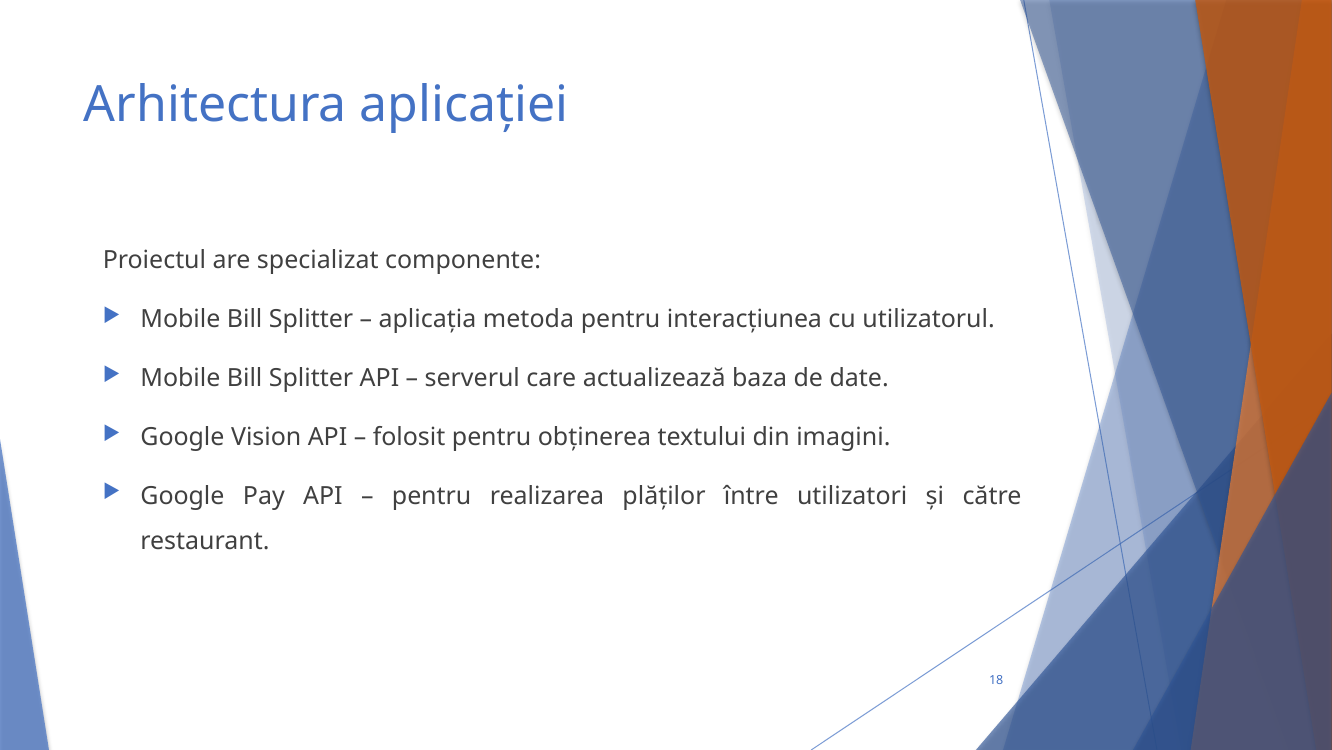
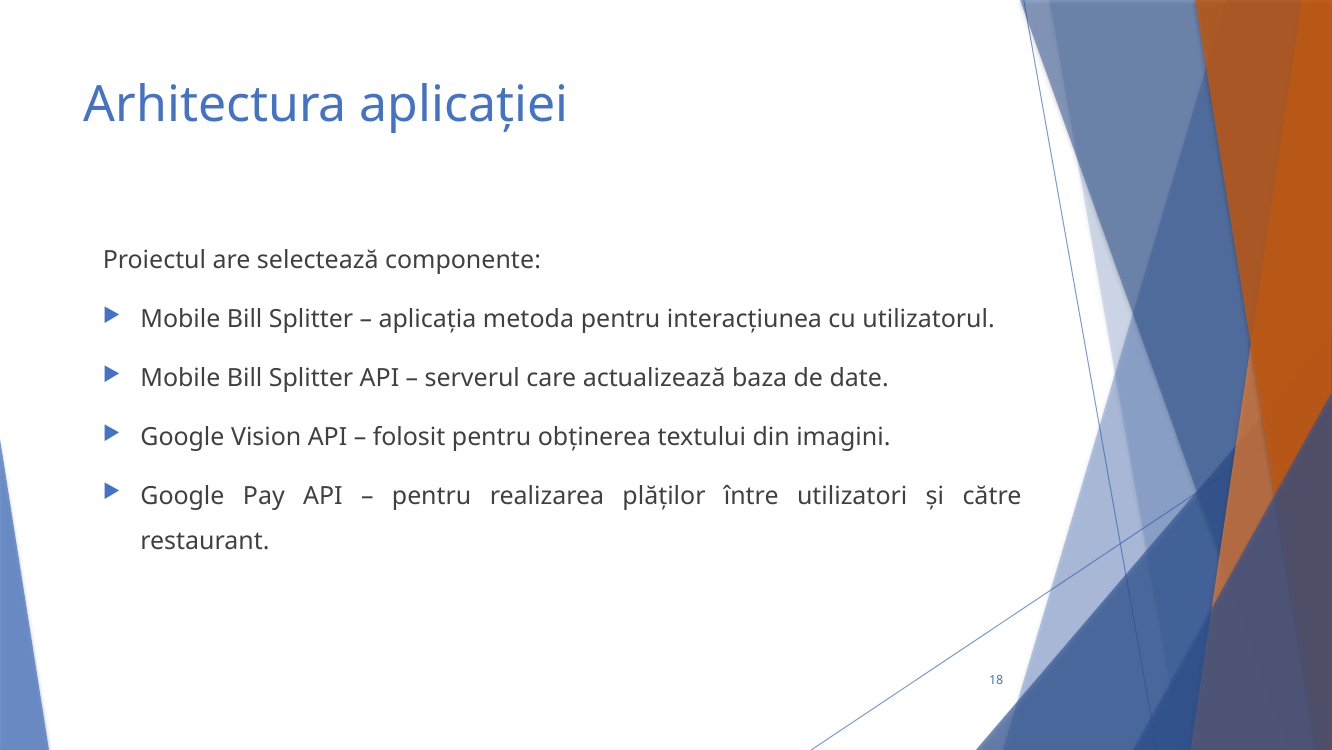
specializat: specializat -> selectează
